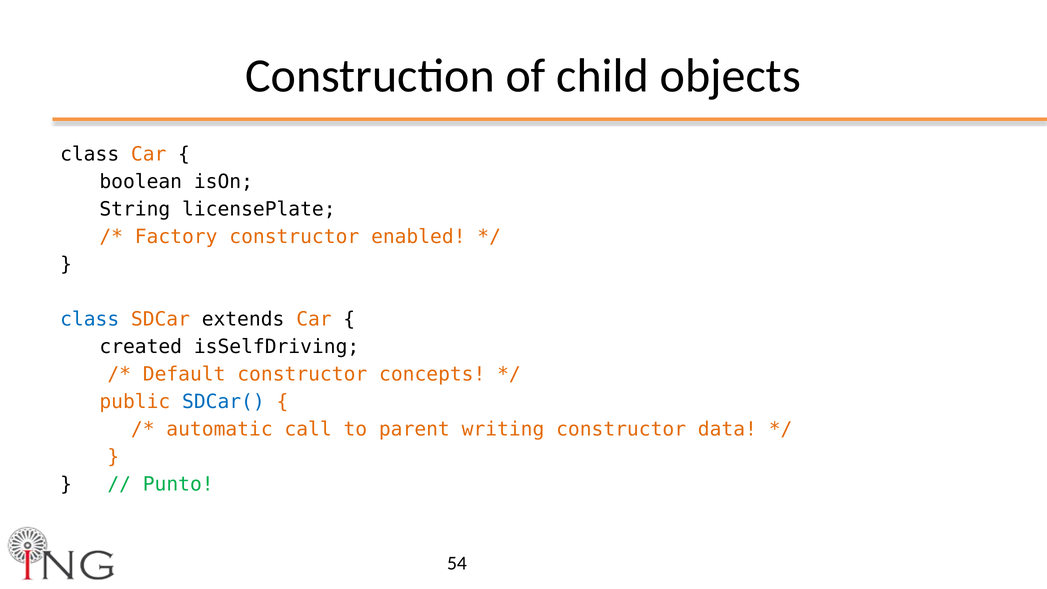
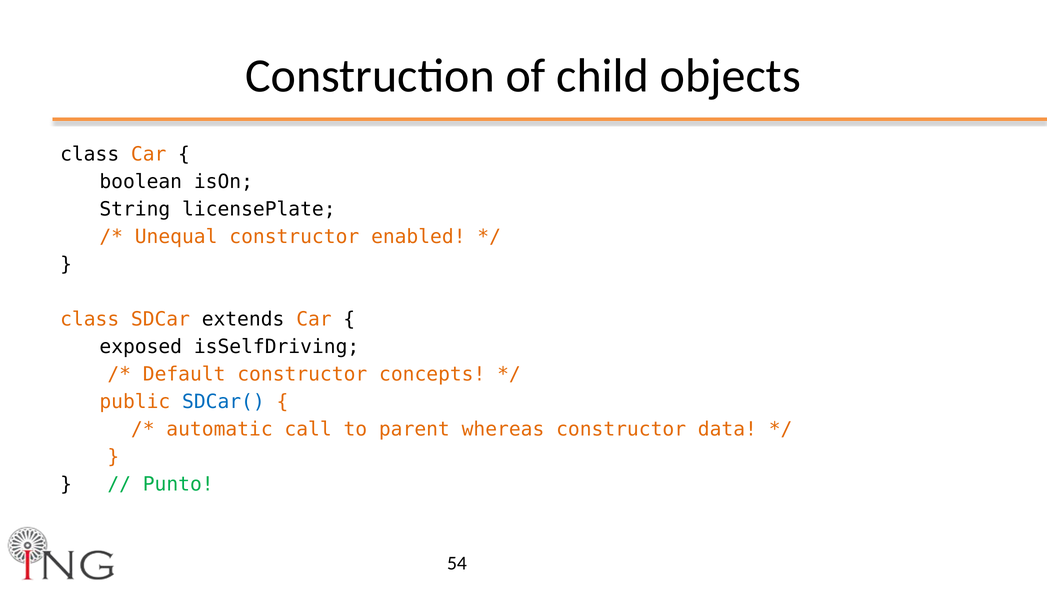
Factory: Factory -> Unequal
class at (90, 319) colour: blue -> orange
created: created -> exposed
writing: writing -> whereas
